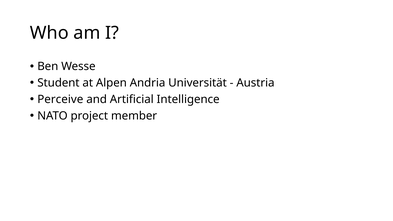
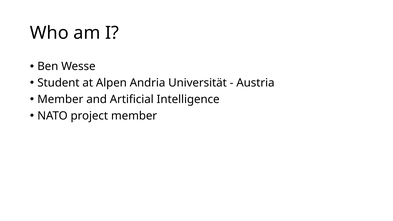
Perceive at (60, 99): Perceive -> Member
